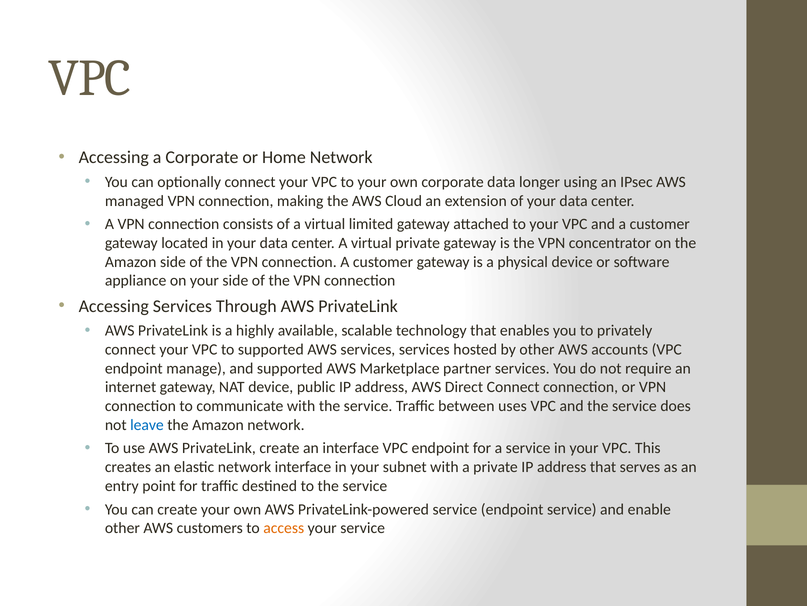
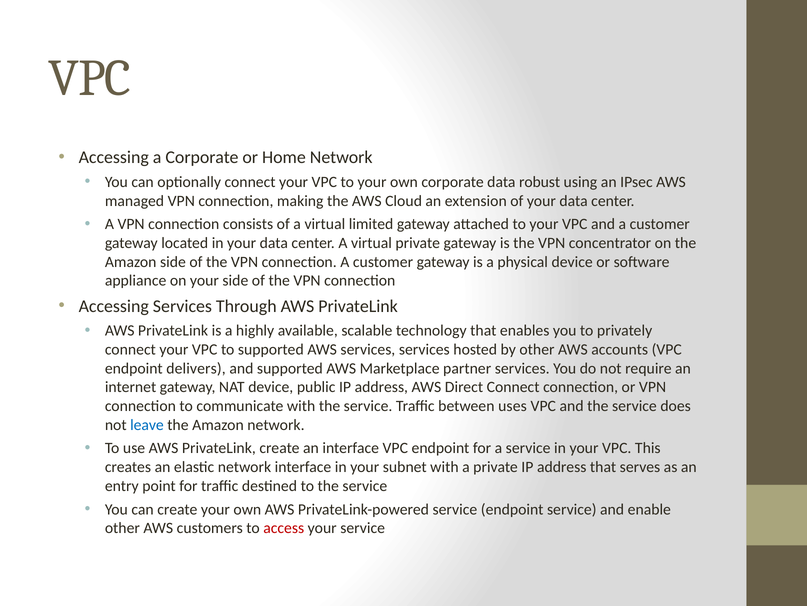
longer: longer -> robust
manage: manage -> delivers
access colour: orange -> red
